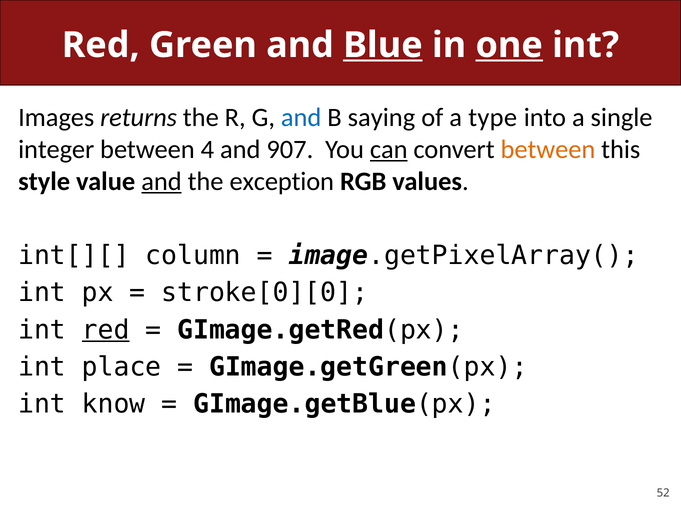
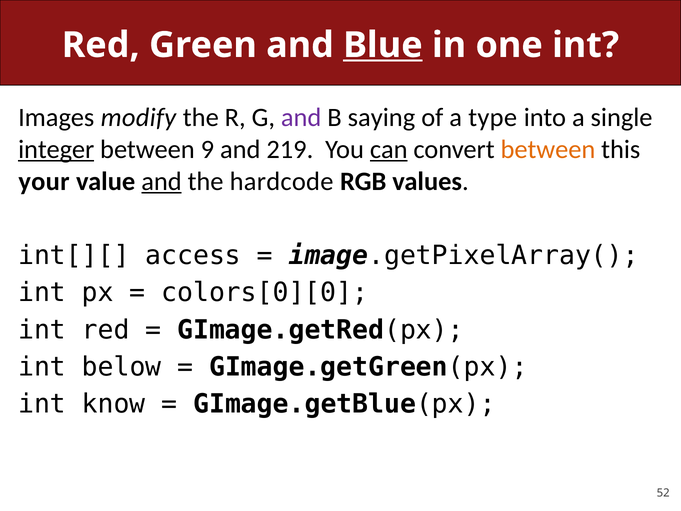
one underline: present -> none
returns: returns -> modify
and at (301, 118) colour: blue -> purple
integer underline: none -> present
4: 4 -> 9
907: 907 -> 219
style: style -> your
exception: exception -> hardcode
column: column -> access
stroke[0][0: stroke[0][0 -> colors[0][0
red at (106, 330) underline: present -> none
place: place -> below
